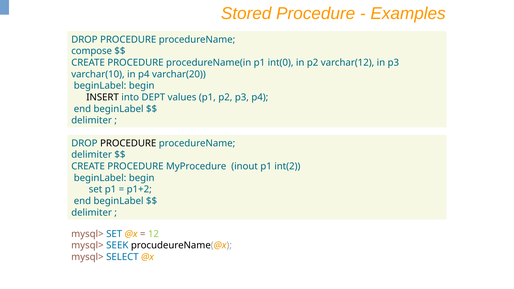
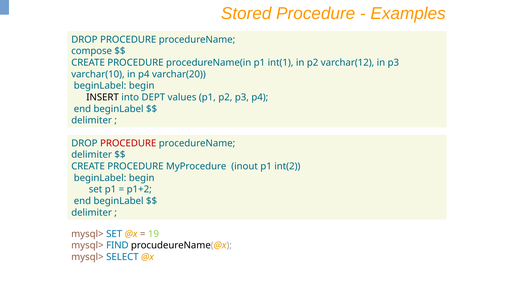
int(0: int(0 -> int(1
PROCEDURE at (128, 143) colour: black -> red
12: 12 -> 19
SEEK: SEEK -> FIND
